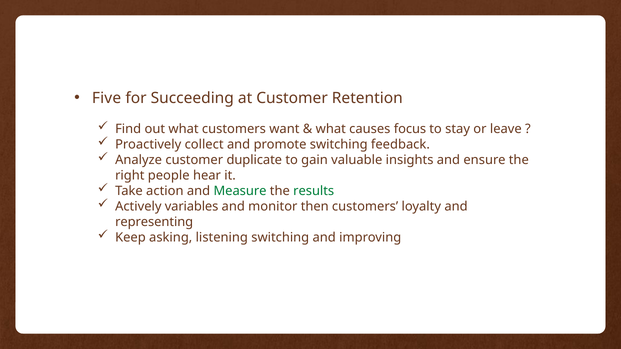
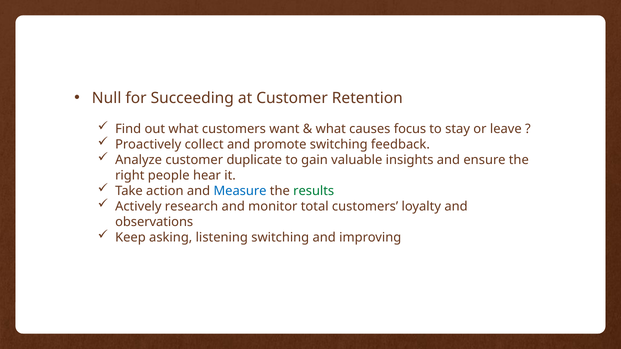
Five: Five -> Null
Measure colour: green -> blue
variables: variables -> research
then: then -> total
representing: representing -> observations
